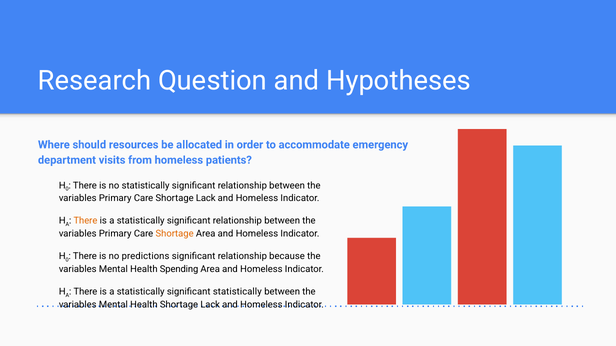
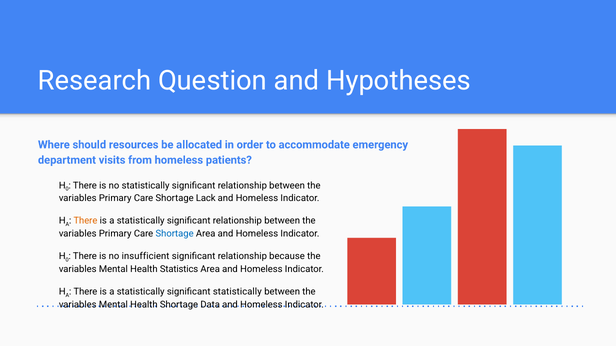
Shortage at (175, 234) colour: orange -> blue
predictions: predictions -> insufficient
Spending: Spending -> Statistics
Health Shortage Lack: Lack -> Data
